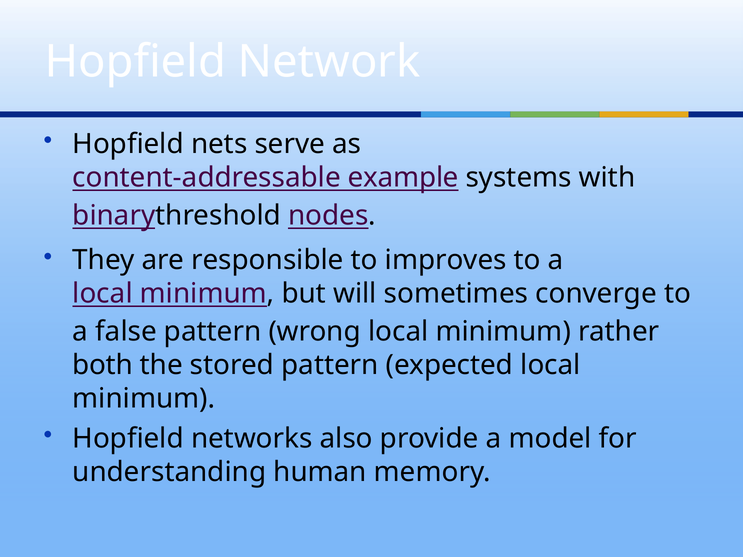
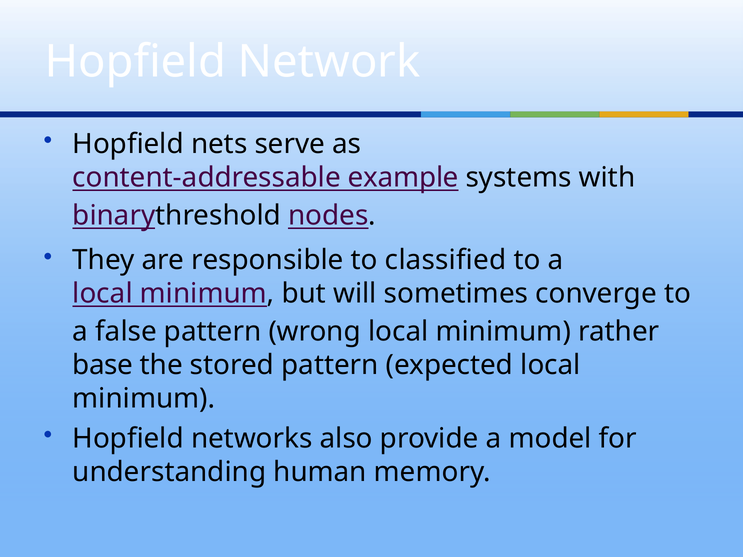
improves: improves -> classified
both: both -> base
